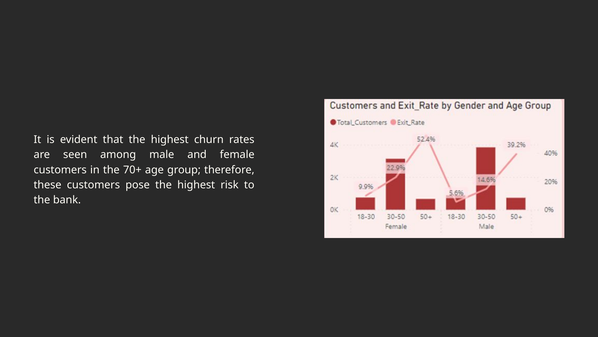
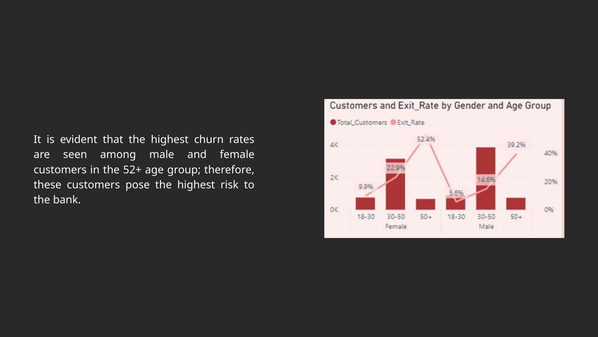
70+: 70+ -> 52+
